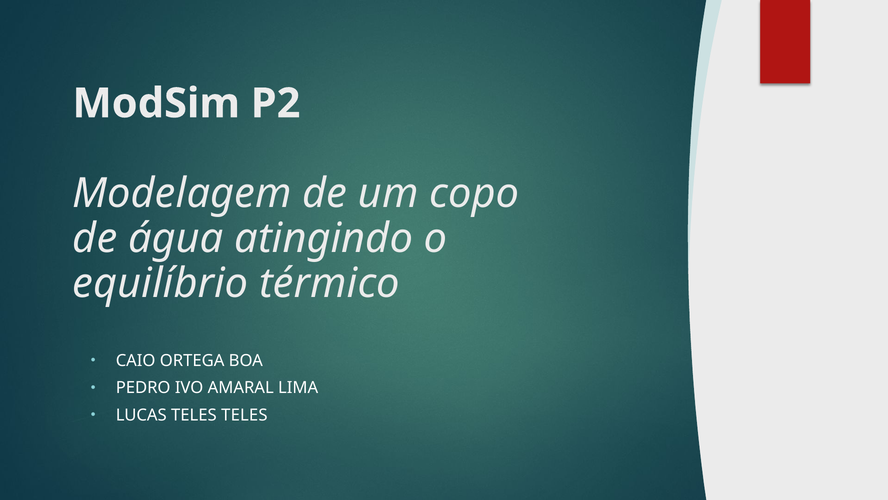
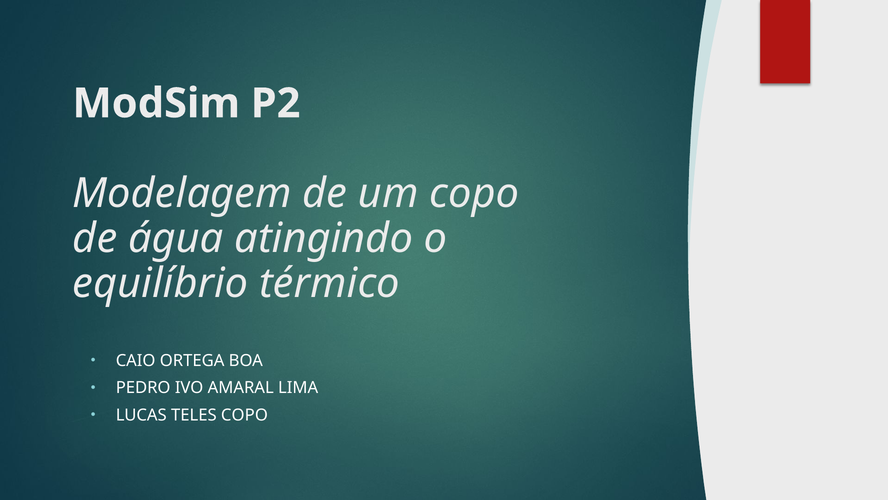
TELES TELES: TELES -> COPO
